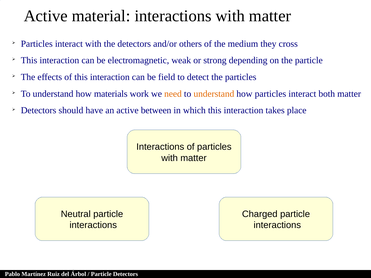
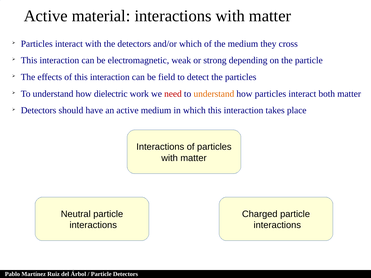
and/or others: others -> which
materials: materials -> dielectric
need colour: orange -> red
active between: between -> medium
